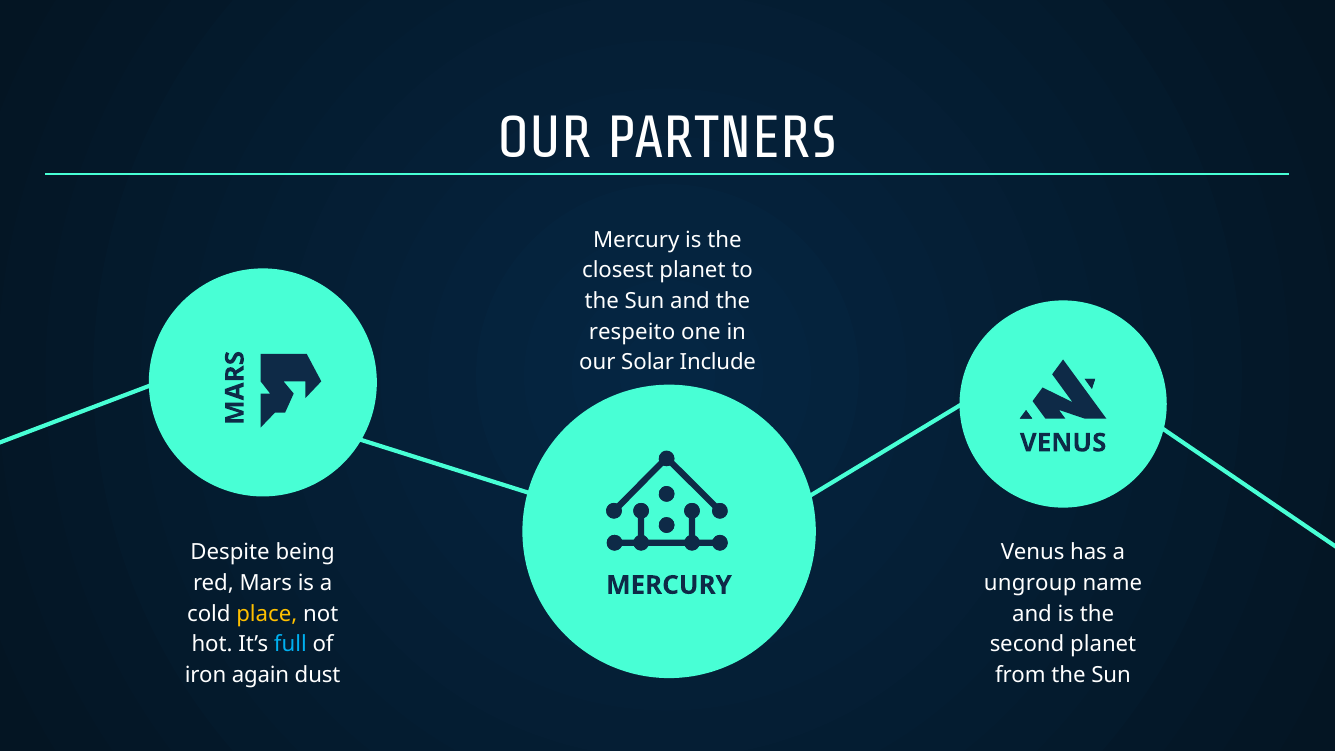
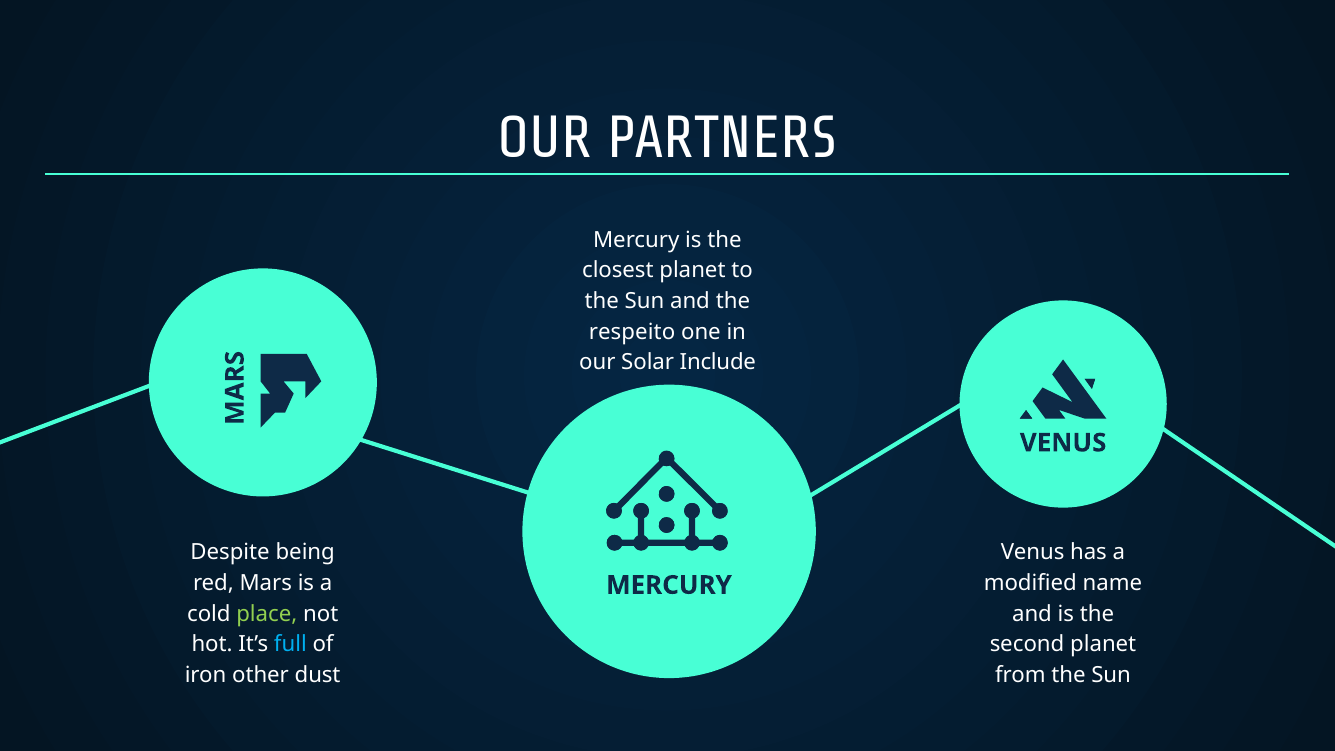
ungroup: ungroup -> modified
place colour: yellow -> light green
again: again -> other
